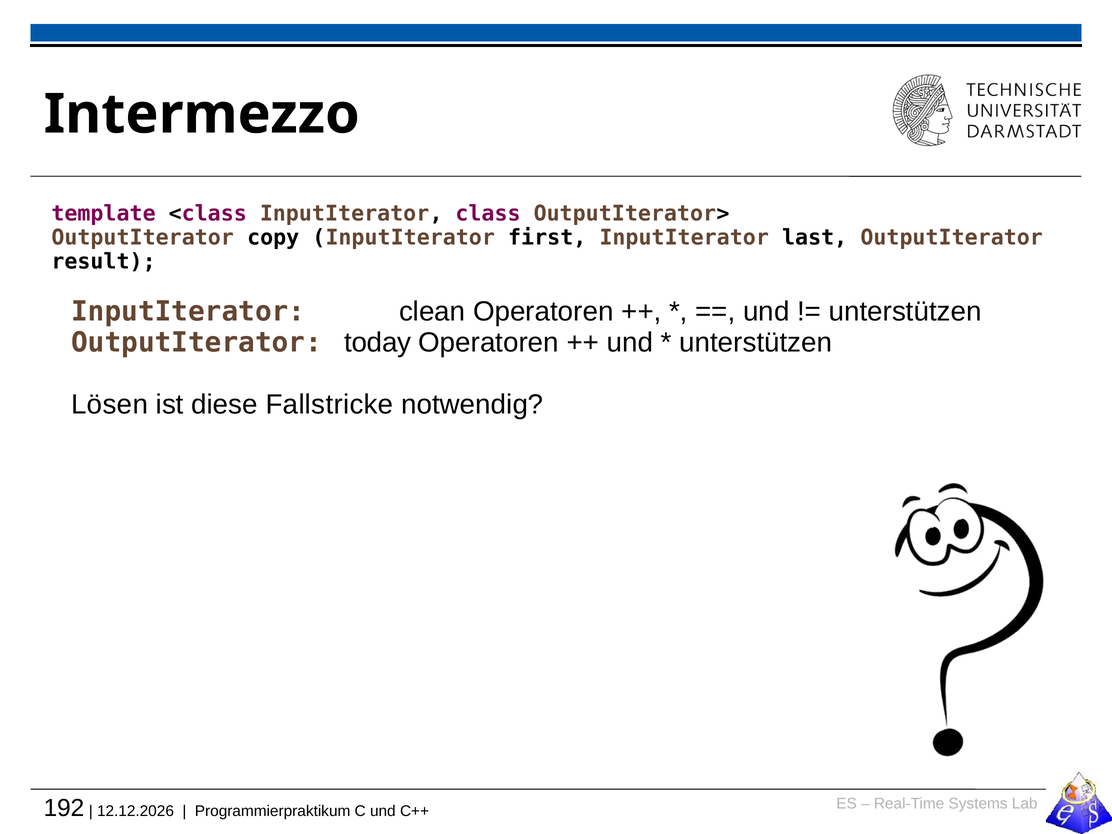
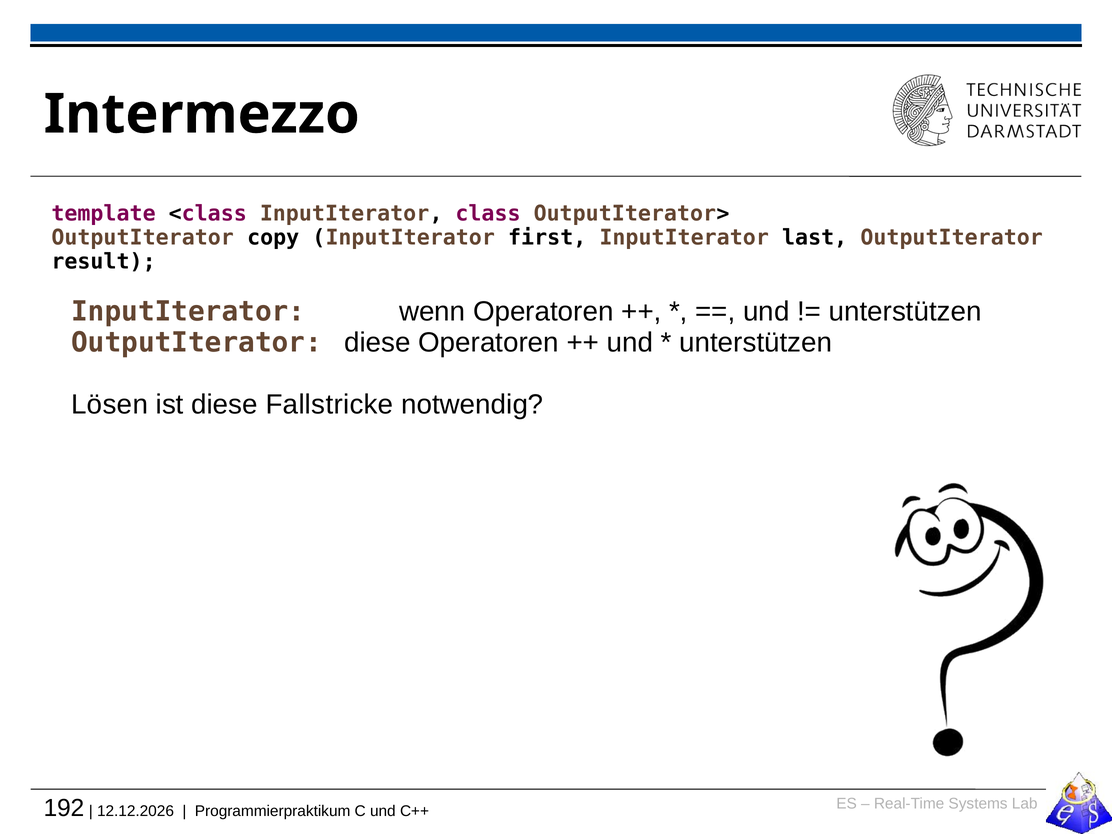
clean: clean -> wenn
OutputIterator today: today -> diese
